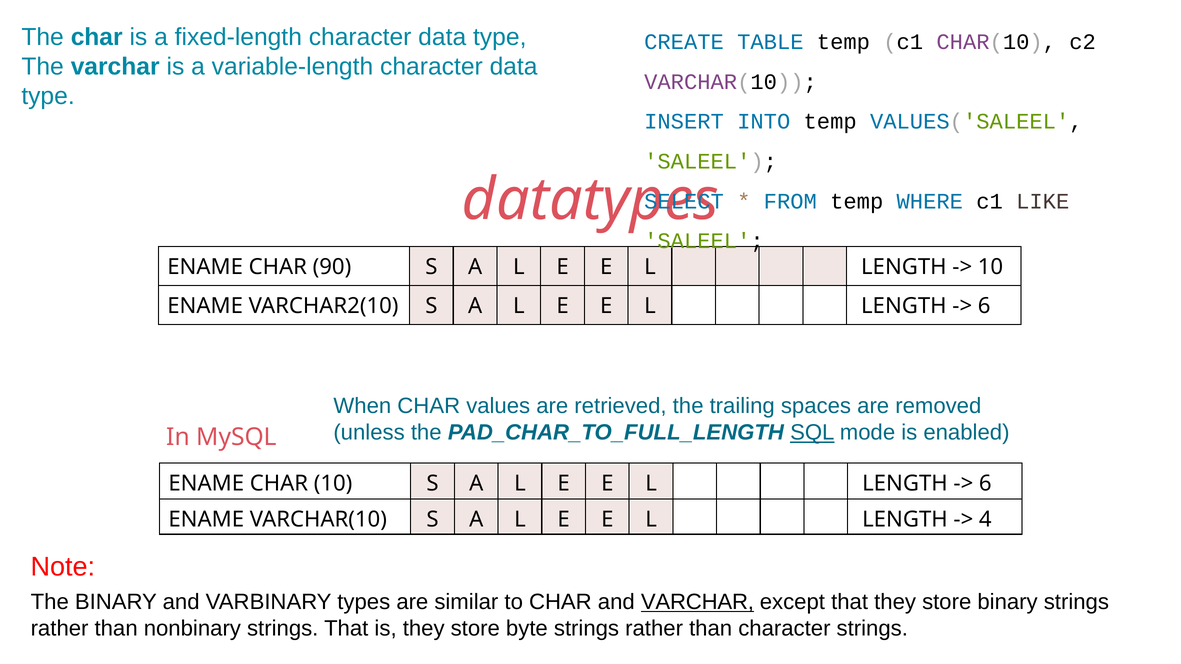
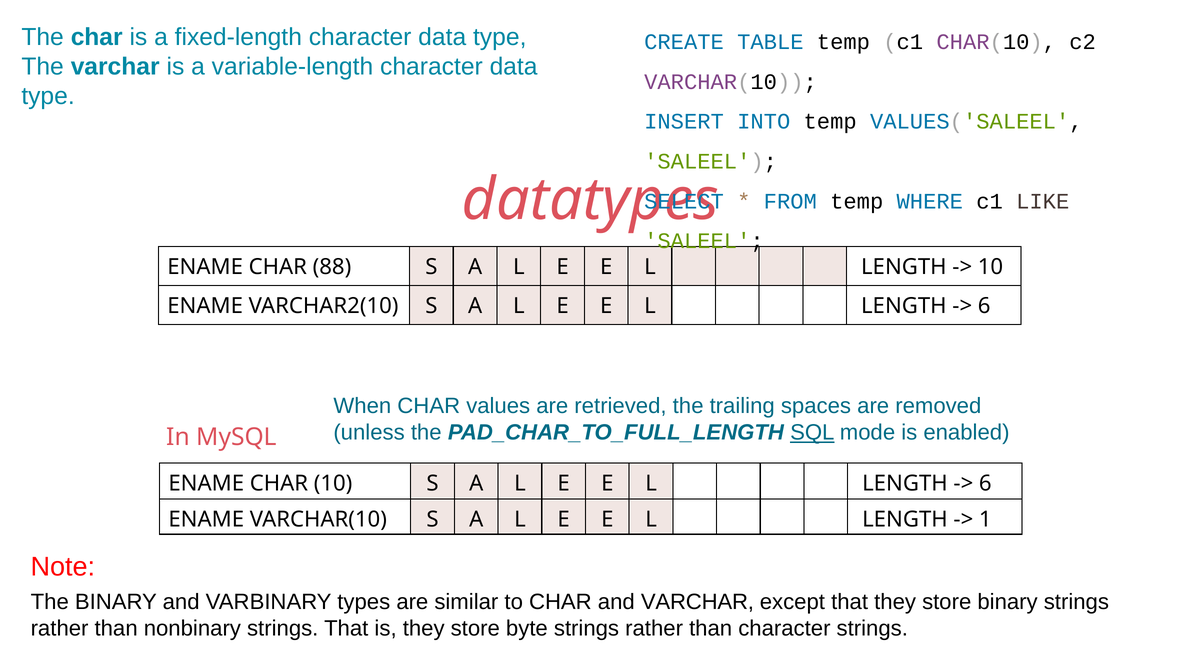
90: 90 -> 88
4: 4 -> 1
VARCHAR at (697, 602) underline: present -> none
